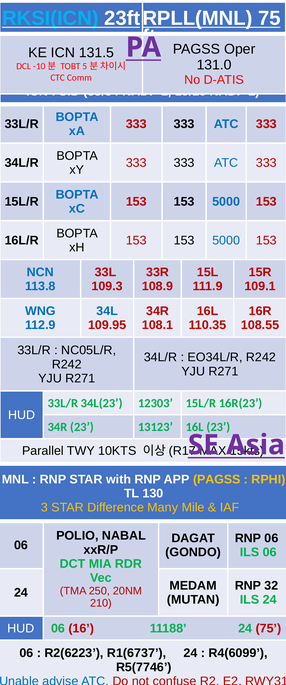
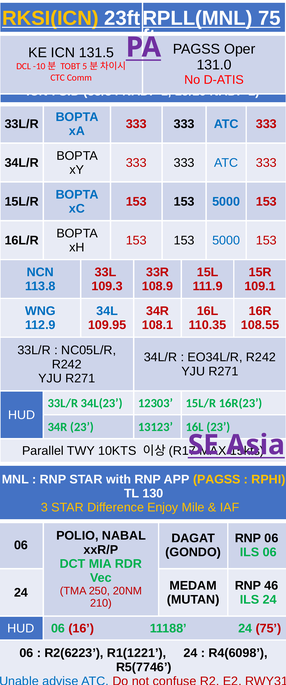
RKSI(ICN colour: light blue -> yellow
Many: Many -> Enjoy
32: 32 -> 46
R1(6737: R1(6737 -> R1(1221
R4(6099: R4(6099 -> R4(6098
